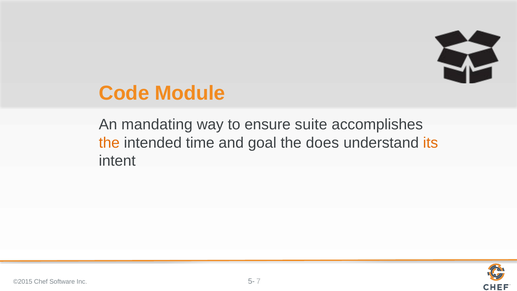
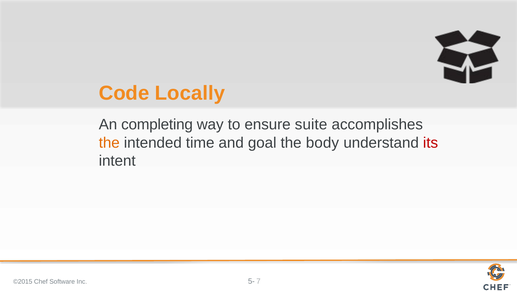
Module: Module -> Locally
mandating: mandating -> completing
does: does -> body
its colour: orange -> red
